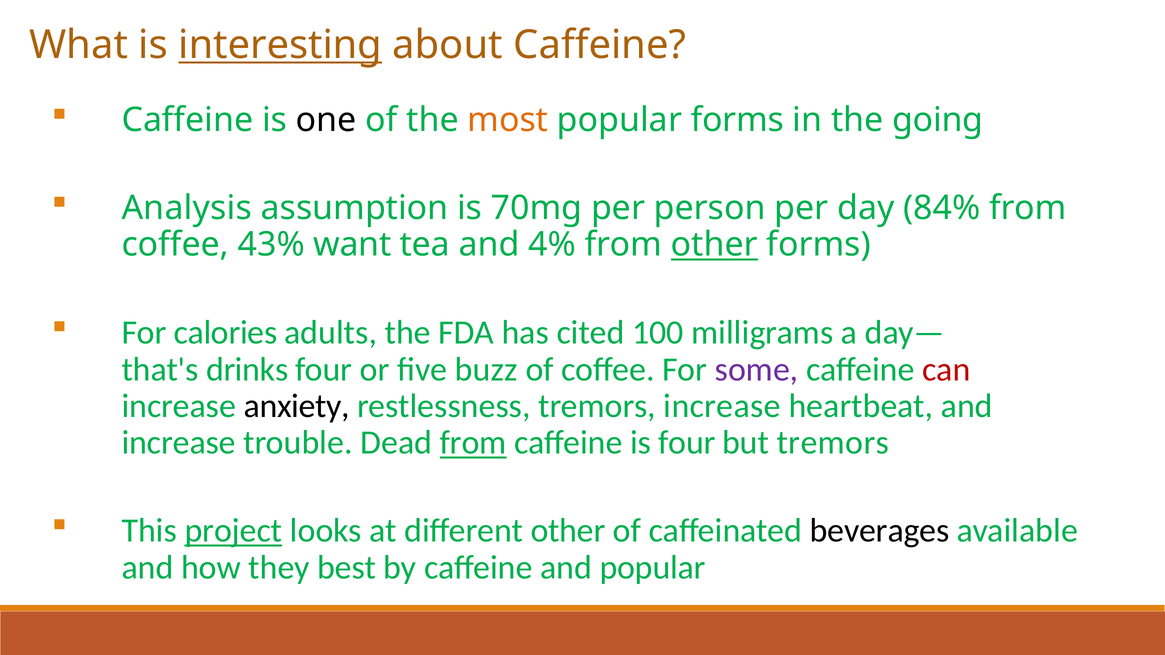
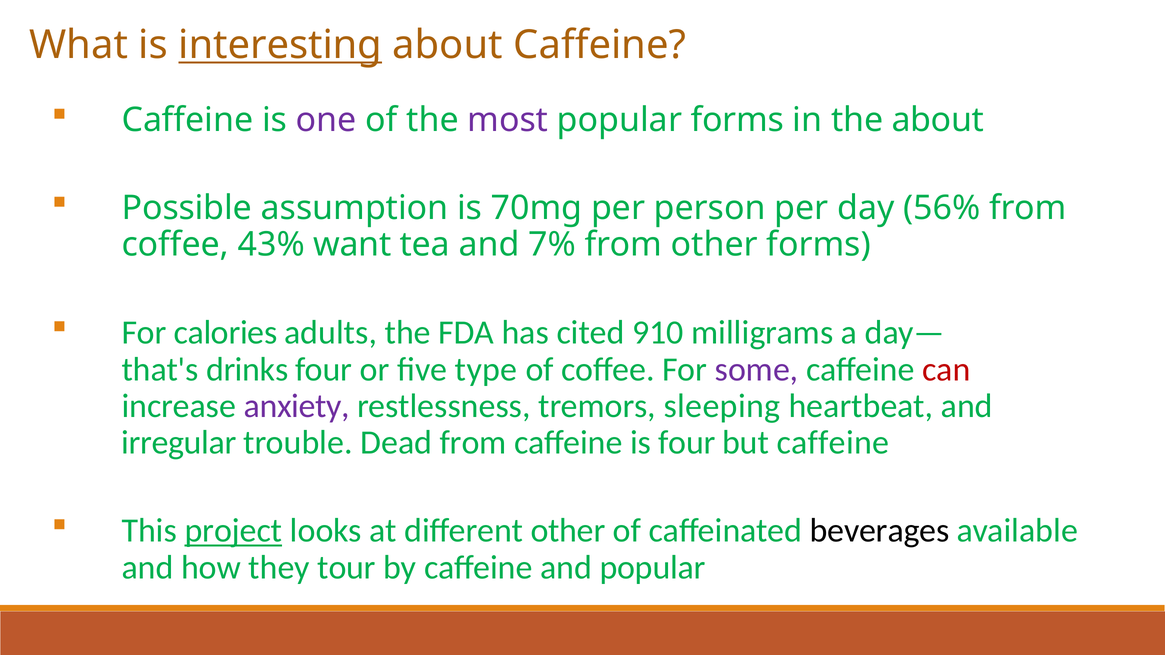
one colour: black -> purple
most colour: orange -> purple
the going: going -> about
Analysis: Analysis -> Possible
84%: 84% -> 56%
4%: 4% -> 7%
other at (714, 245) underline: present -> none
100: 100 -> 910
buzz: buzz -> type
anxiety colour: black -> purple
tremors increase: increase -> sleeping
increase at (179, 443): increase -> irregular
from at (473, 443) underline: present -> none
but tremors: tremors -> caffeine
best: best -> tour
